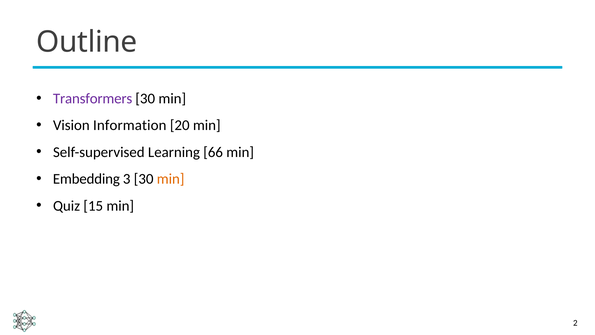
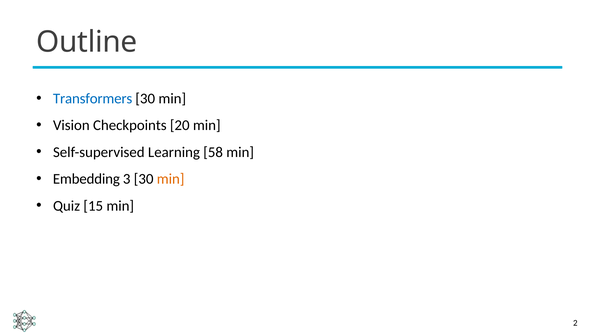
Transformers colour: purple -> blue
Information: Information -> Checkpoints
66: 66 -> 58
